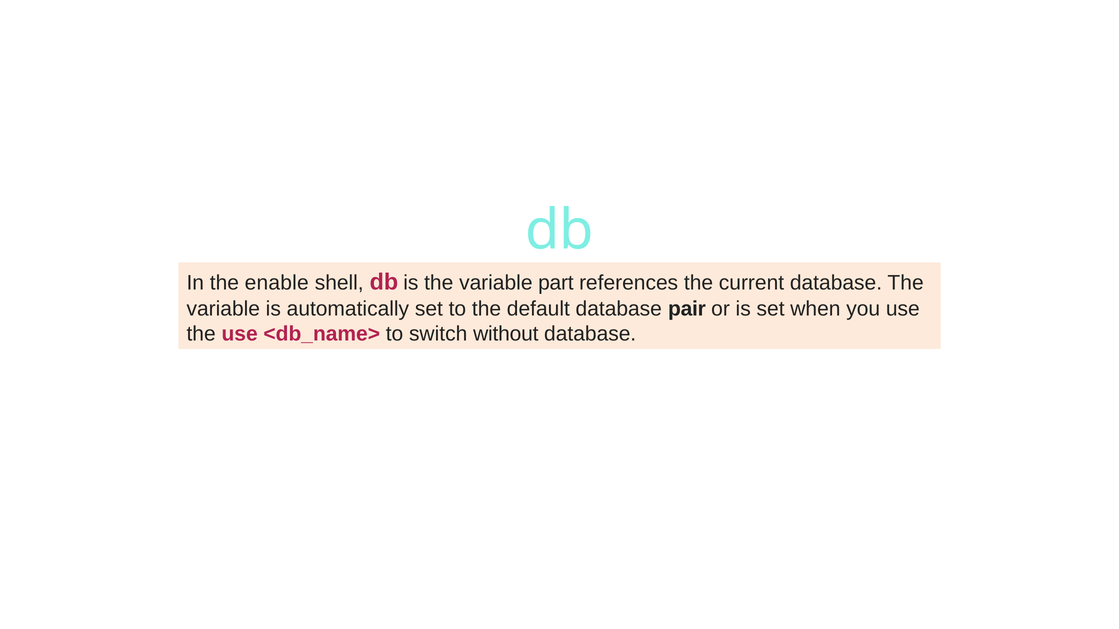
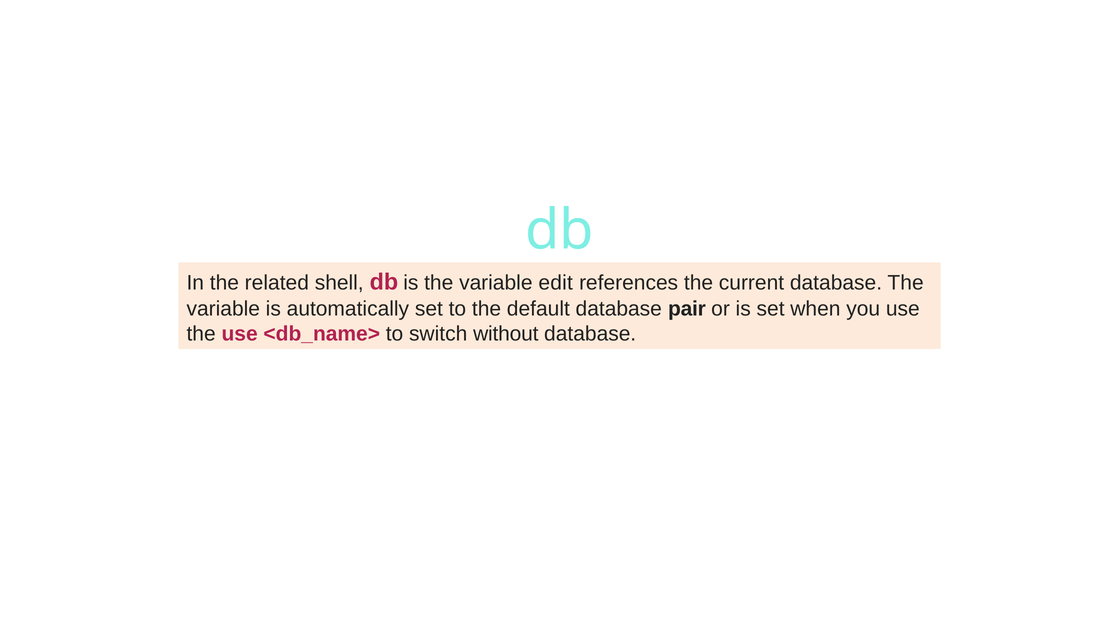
enable: enable -> related
part: part -> edit
